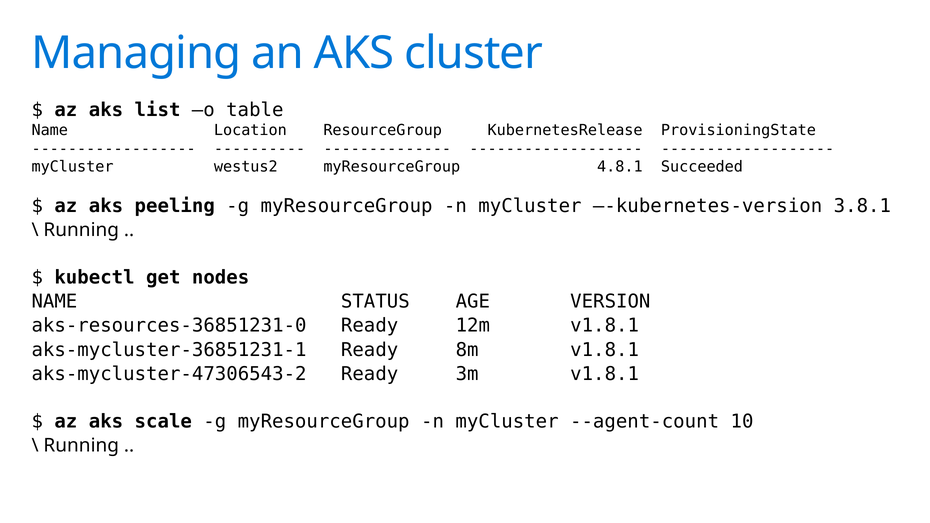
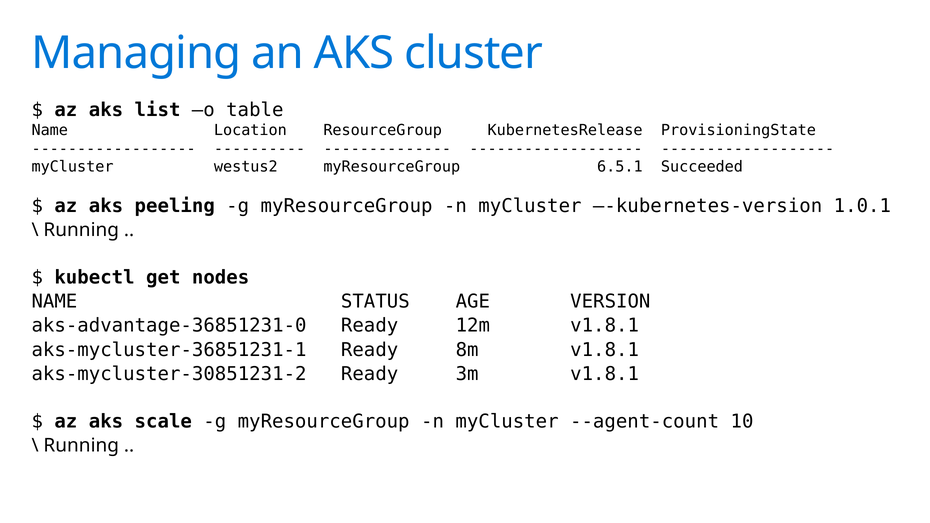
4.8.1: 4.8.1 -> 6.5.1
3.8.1: 3.8.1 -> 1.0.1
aks-resources-36851231-0: aks-resources-36851231-0 -> aks-advantage-36851231-0
aks-mycluster-47306543-2: aks-mycluster-47306543-2 -> aks-mycluster-30851231-2
